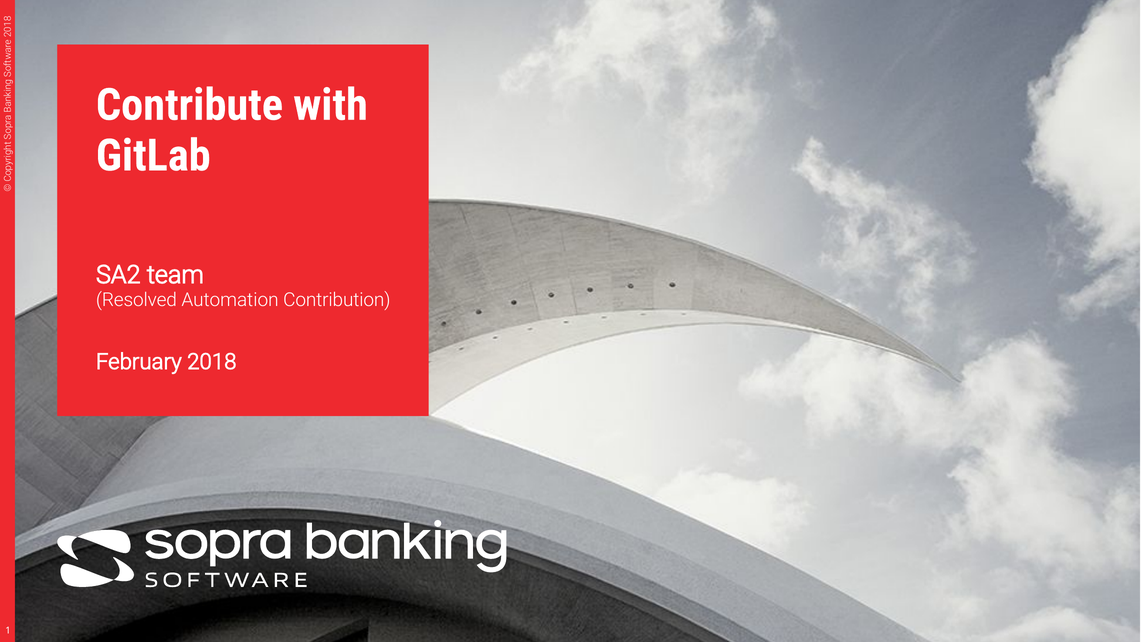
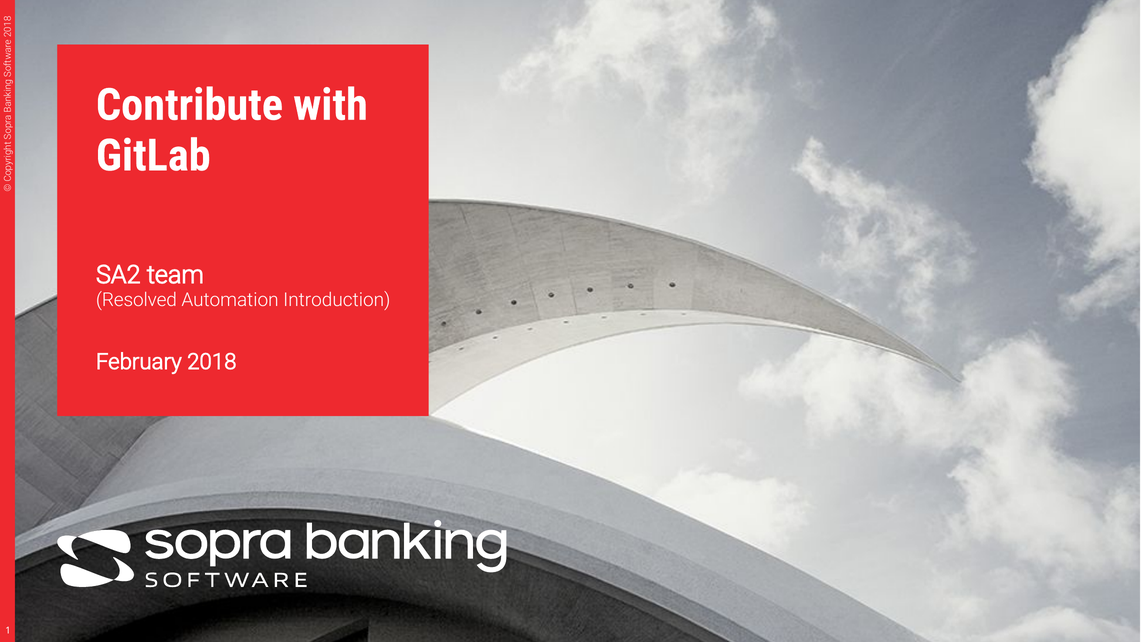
Contribution: Contribution -> Introduction
